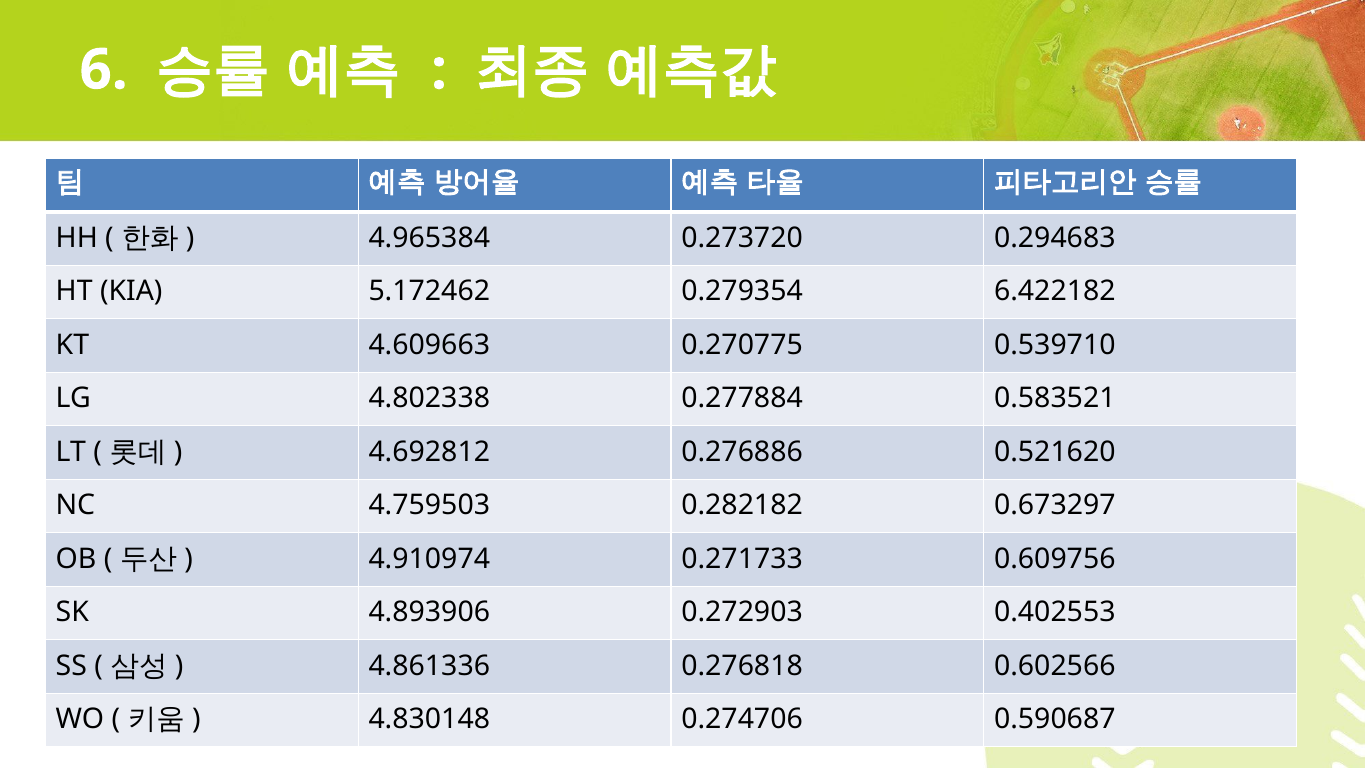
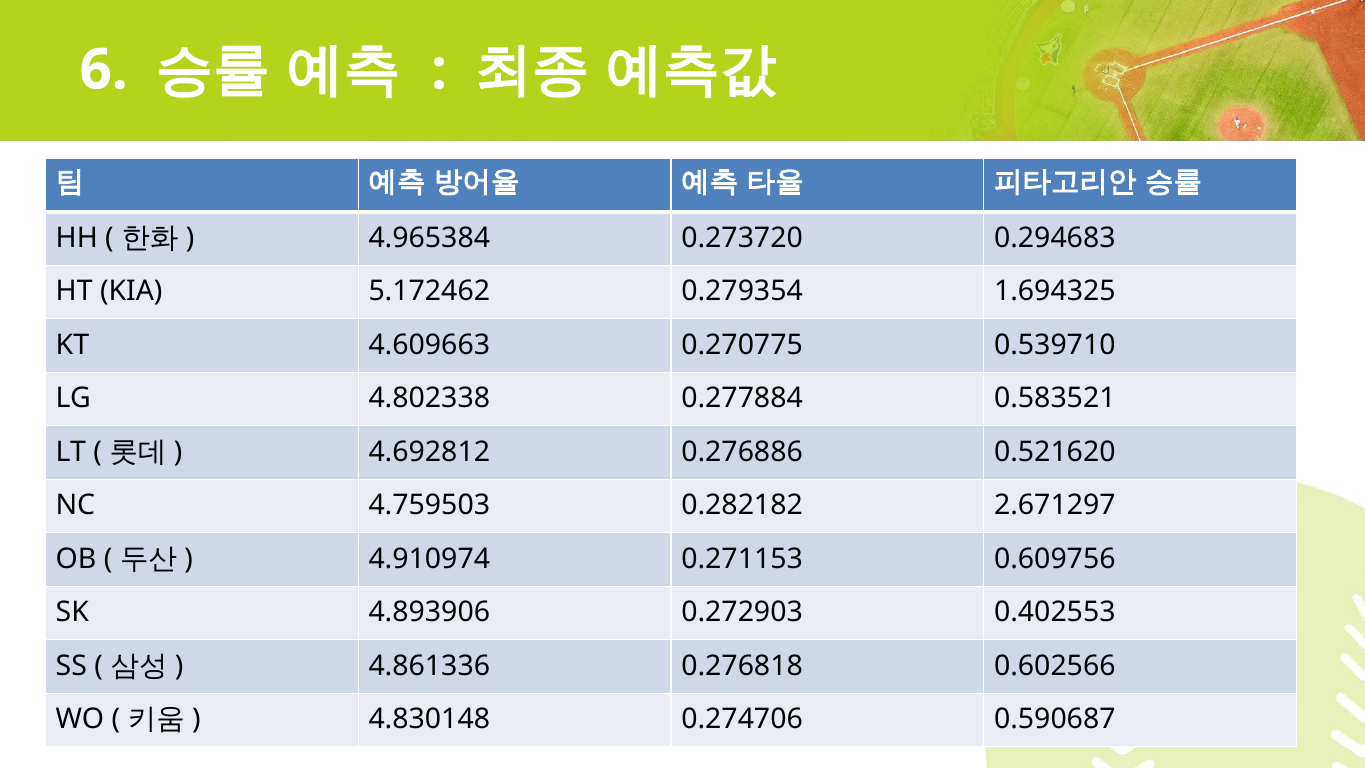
6.422182: 6.422182 -> 1.694325
0.673297: 0.673297 -> 2.671297
0.271733: 0.271733 -> 0.271153
